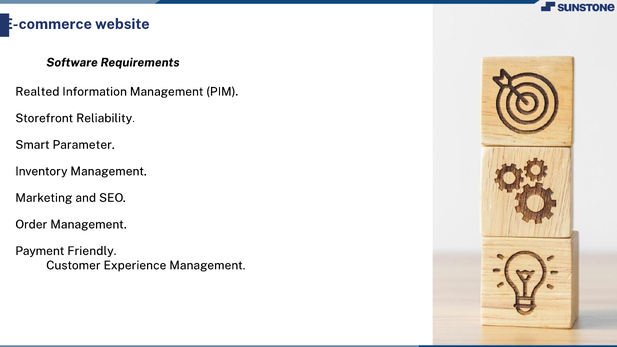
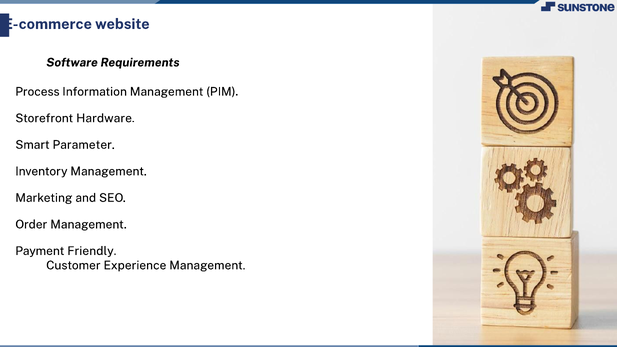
Realted: Realted -> Process
Reliability: Reliability -> Hardware
